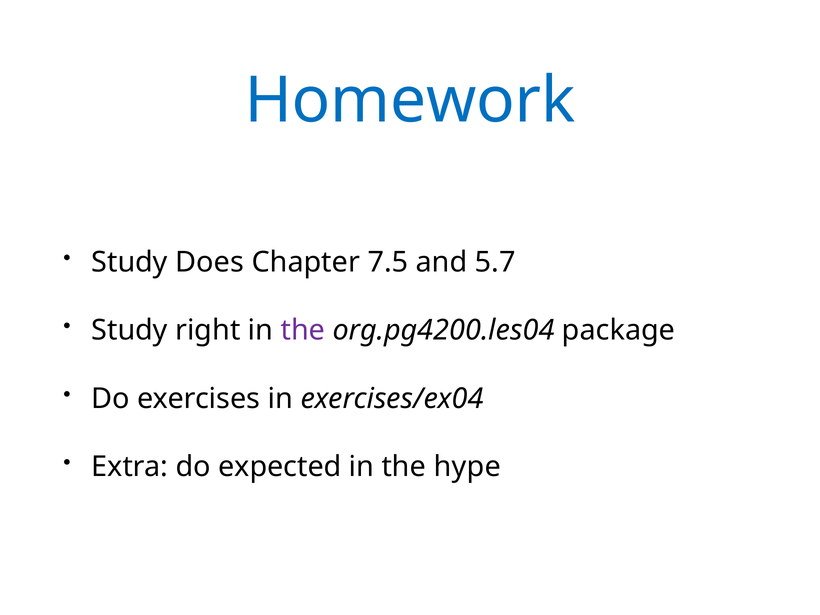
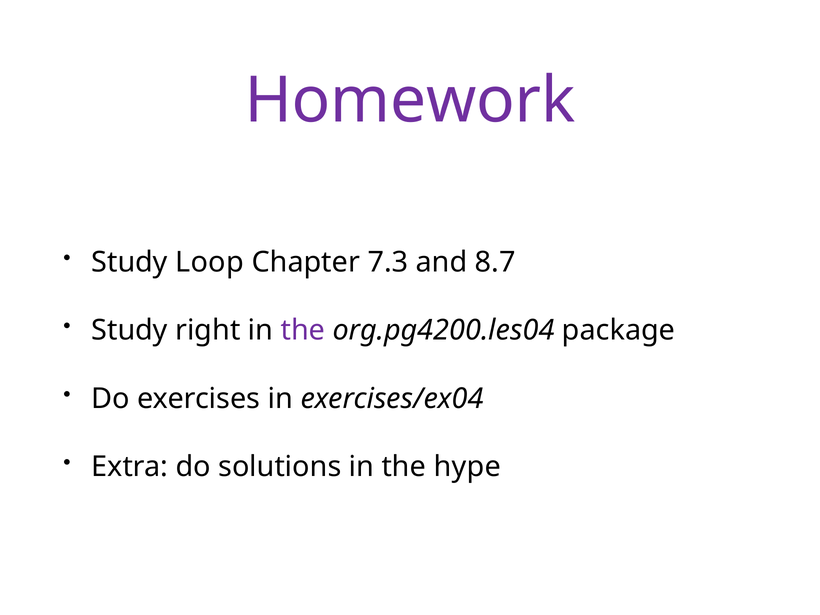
Homework colour: blue -> purple
Does: Does -> Loop
7.5: 7.5 -> 7.3
5.7: 5.7 -> 8.7
expected: expected -> solutions
